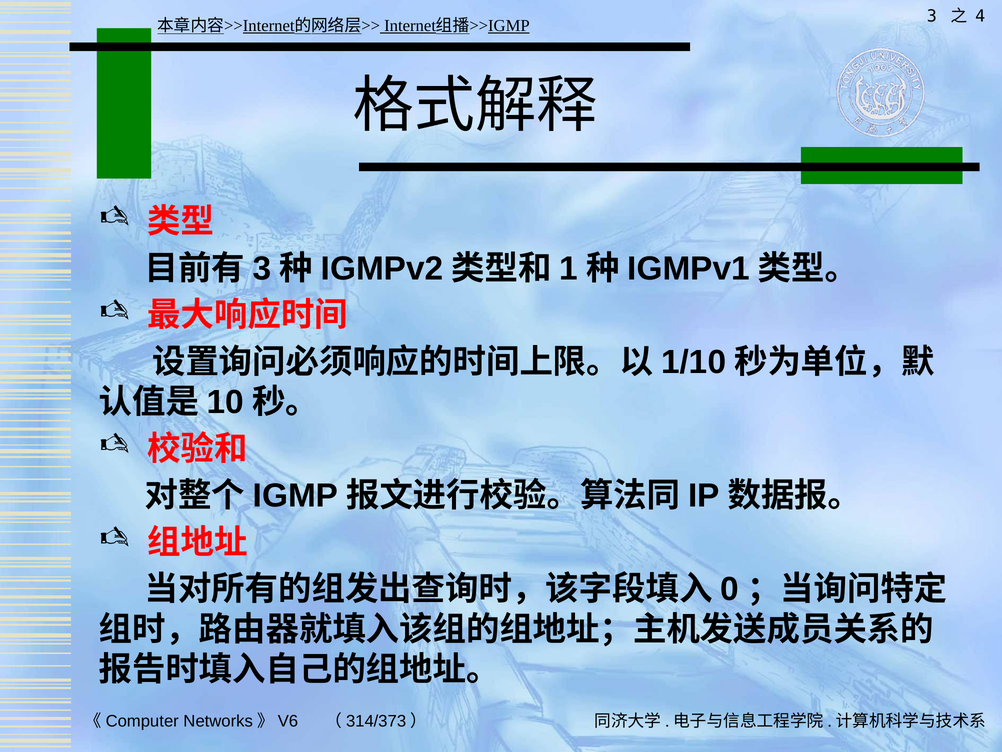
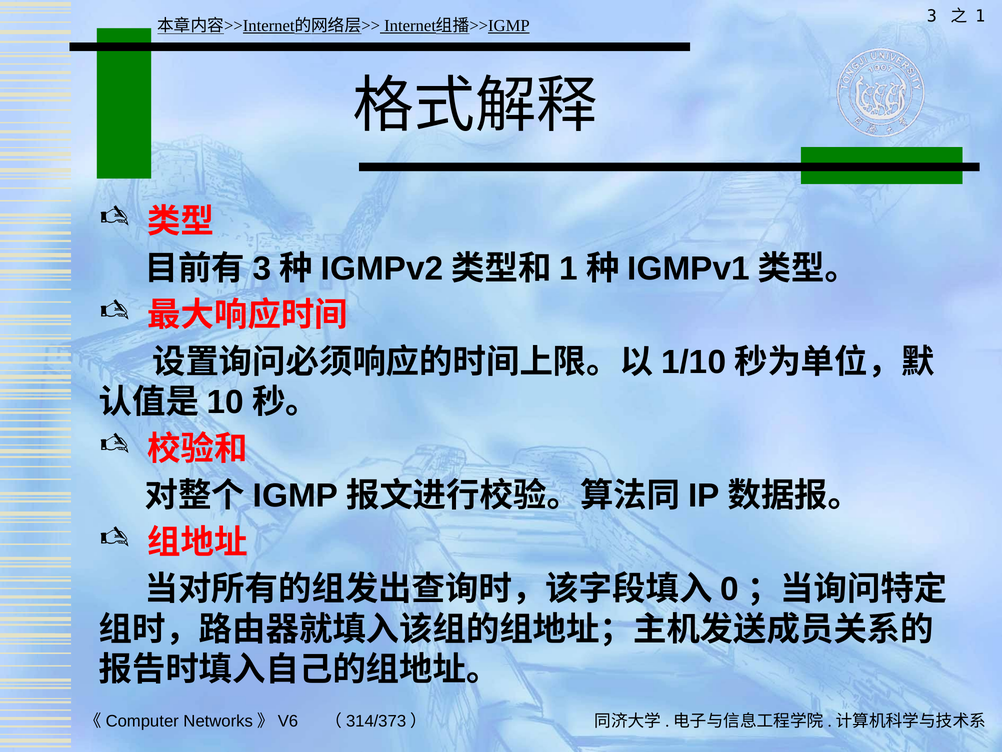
4: 4 -> 1
